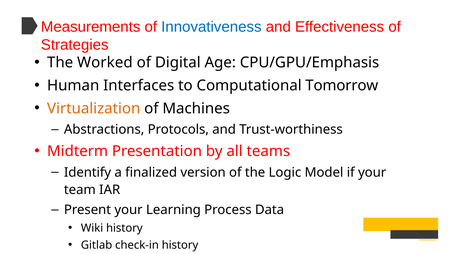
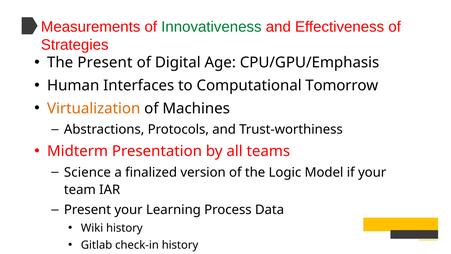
Innovativeness colour: blue -> green
The Worked: Worked -> Present
Identify: Identify -> Science
